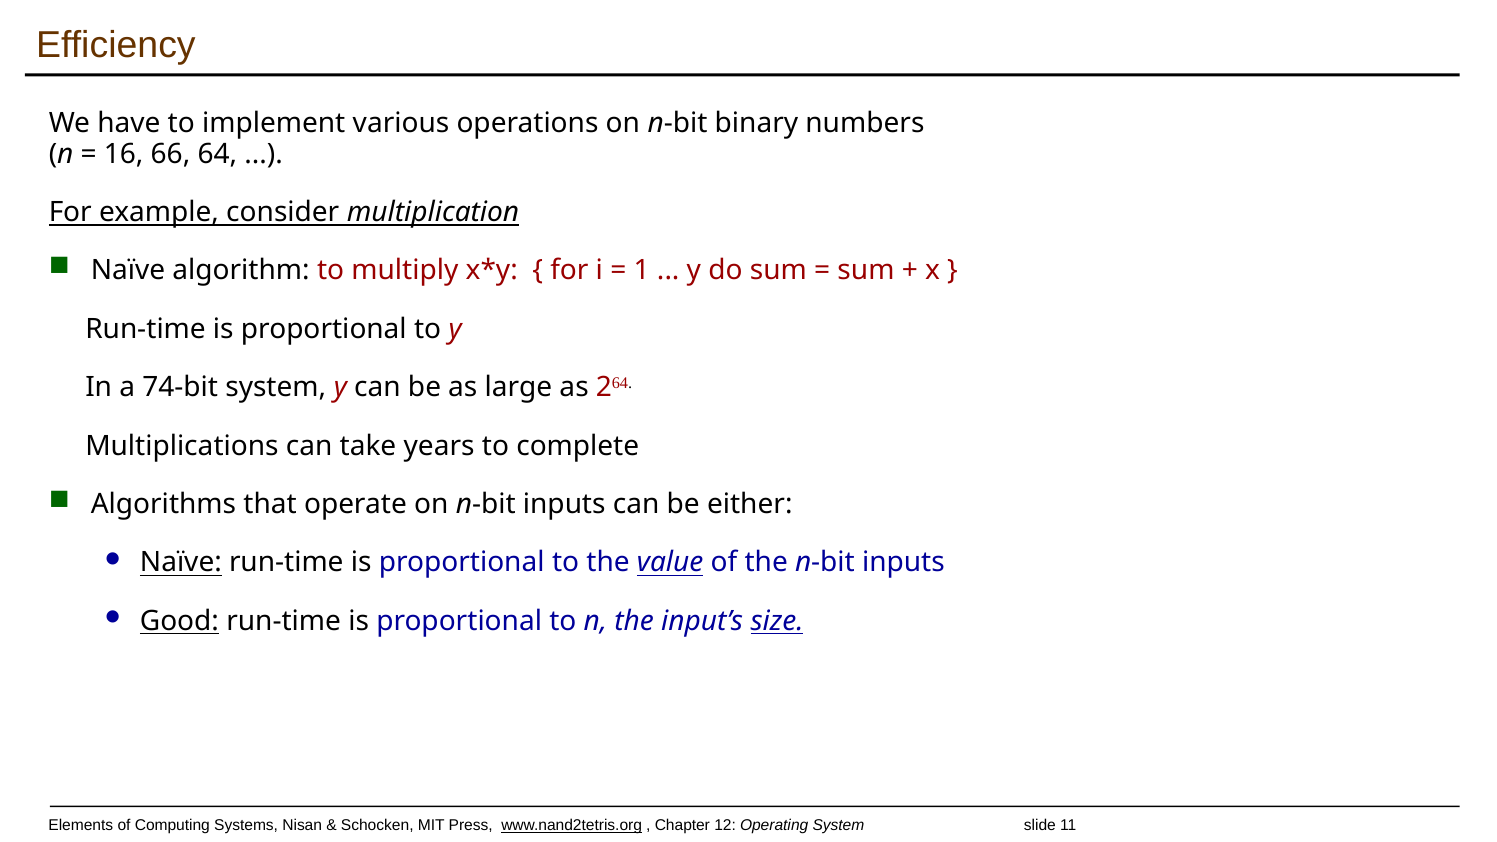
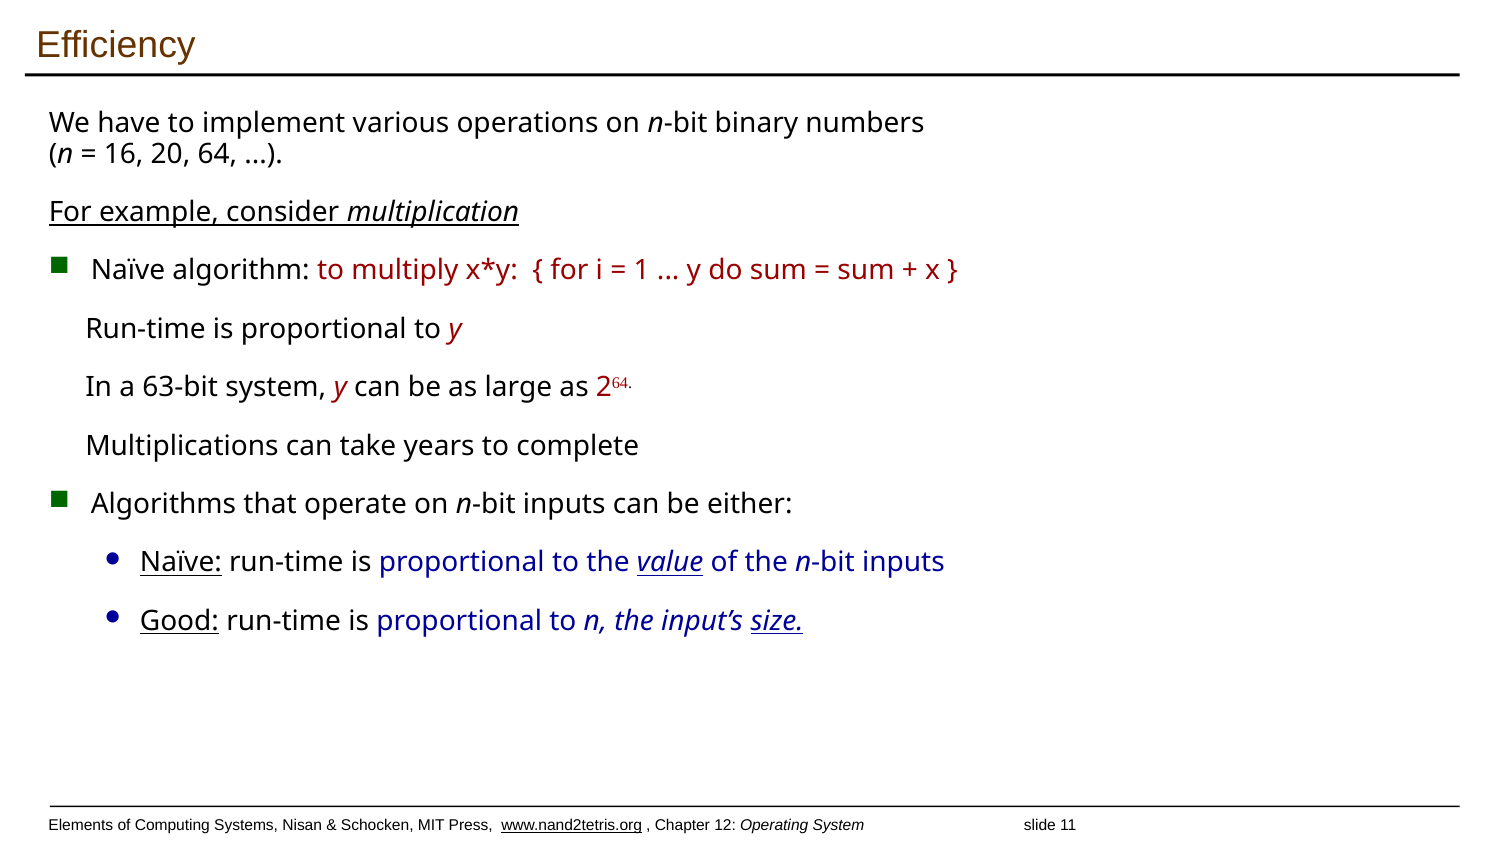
66: 66 -> 20
74-bit: 74-bit -> 63-bit
